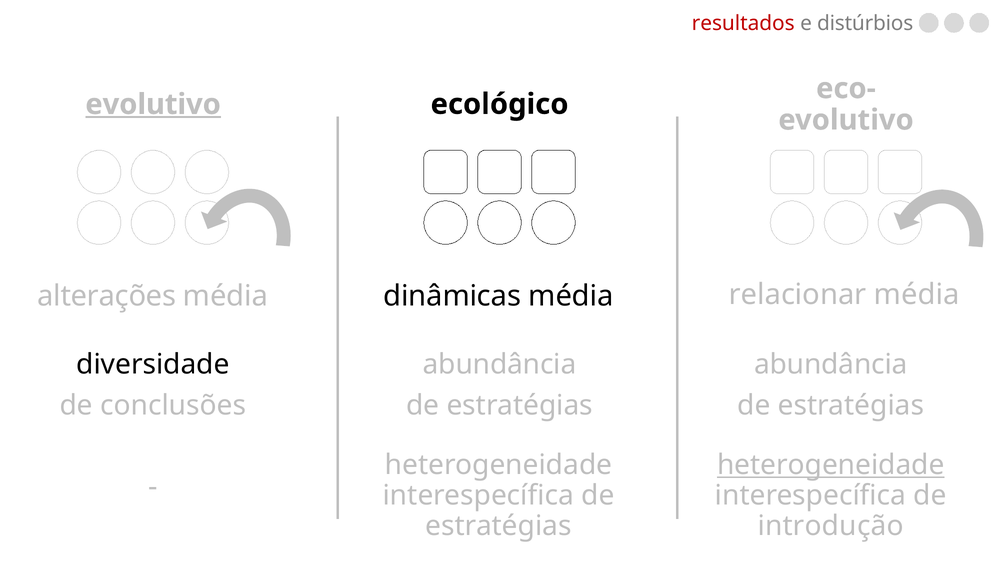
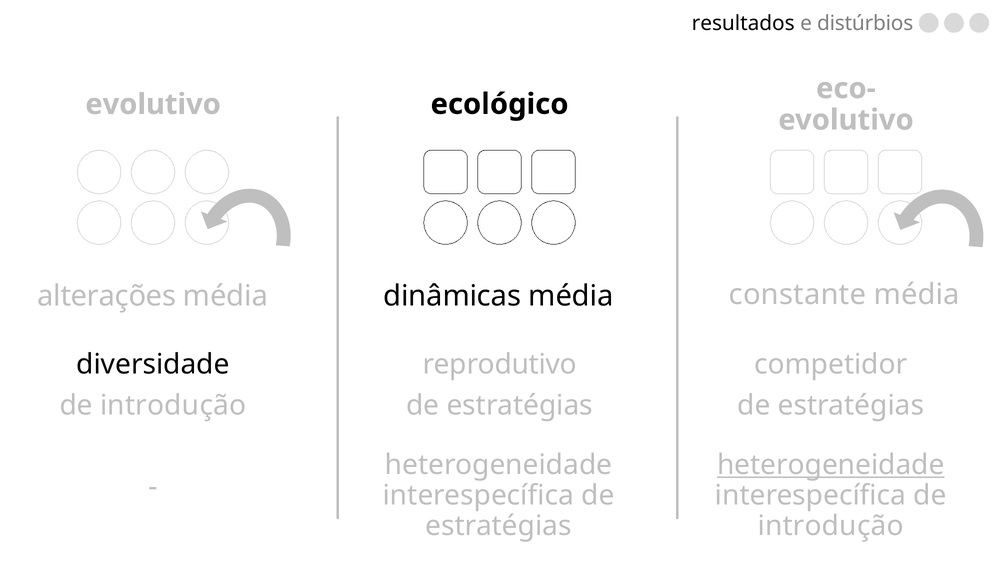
resultados colour: red -> black
evolutivo at (153, 104) underline: present -> none
relacionar: relacionar -> constante
abundância at (500, 365): abundância -> reprodutivo
abundância at (831, 365): abundância -> competidor
conclusões at (173, 406): conclusões -> introdução
